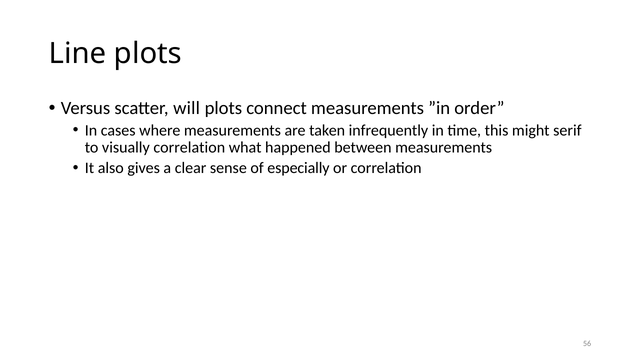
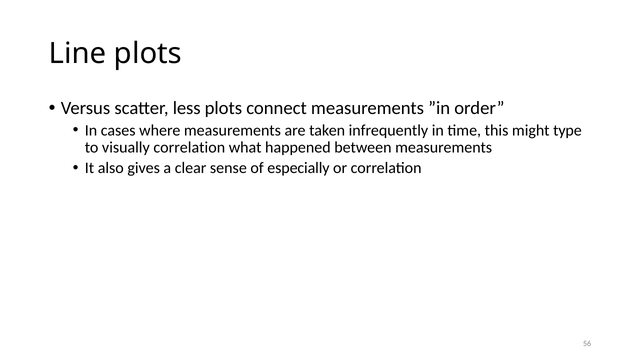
will: will -> less
serif: serif -> type
